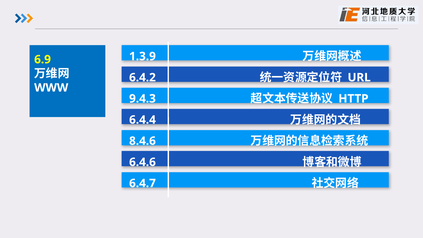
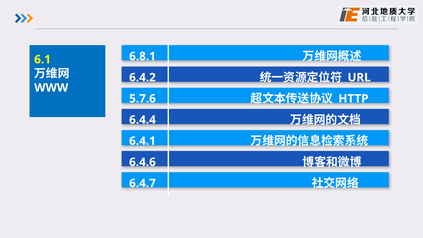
1.3.9: 1.3.9 -> 6.8.1
6.9: 6.9 -> 6.1
9.4.3: 9.4.3 -> 5.7.6
8.4.6: 8.4.6 -> 6.4.1
